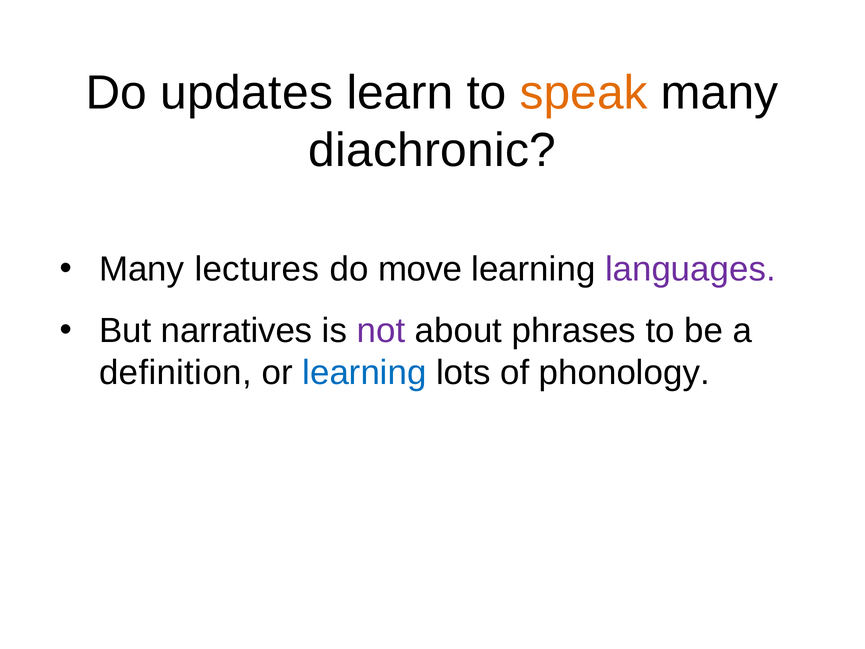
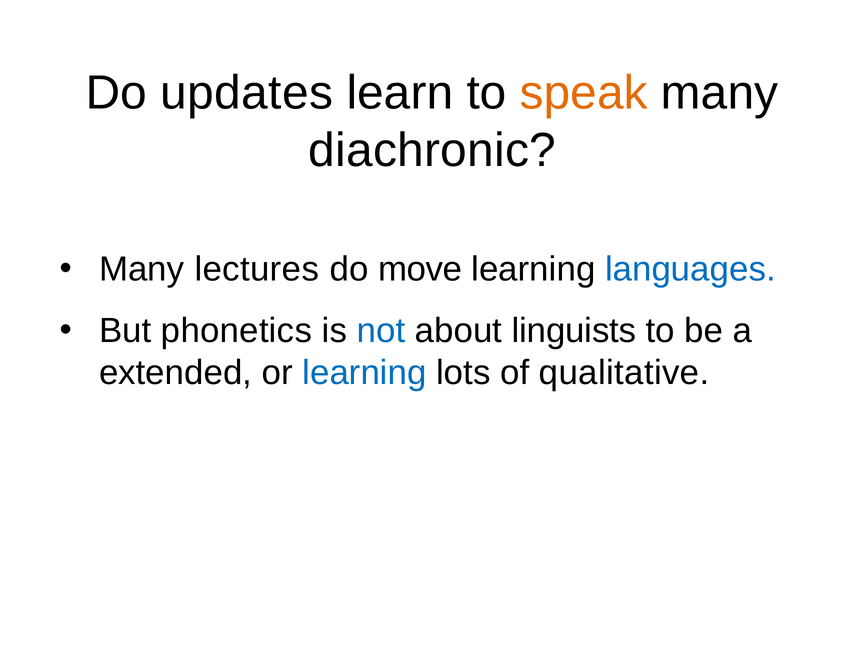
languages colour: purple -> blue
narratives: narratives -> phonetics
not colour: purple -> blue
phrases: phrases -> linguists
definition: definition -> extended
phonology: phonology -> qualitative
